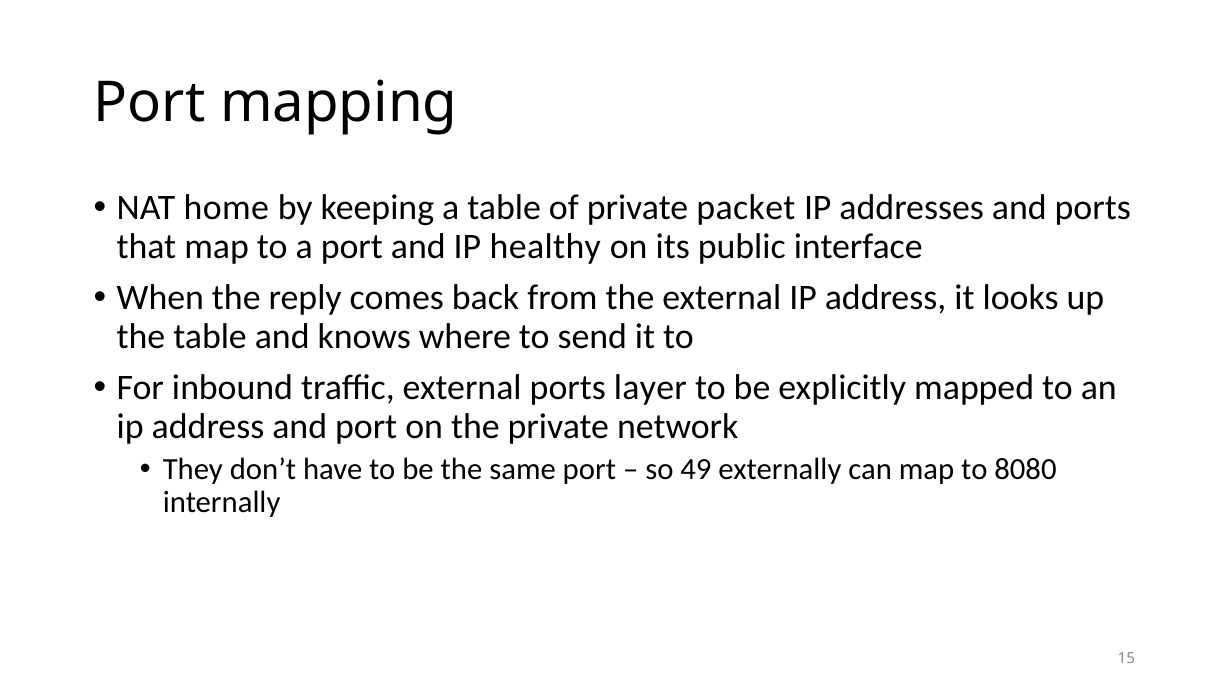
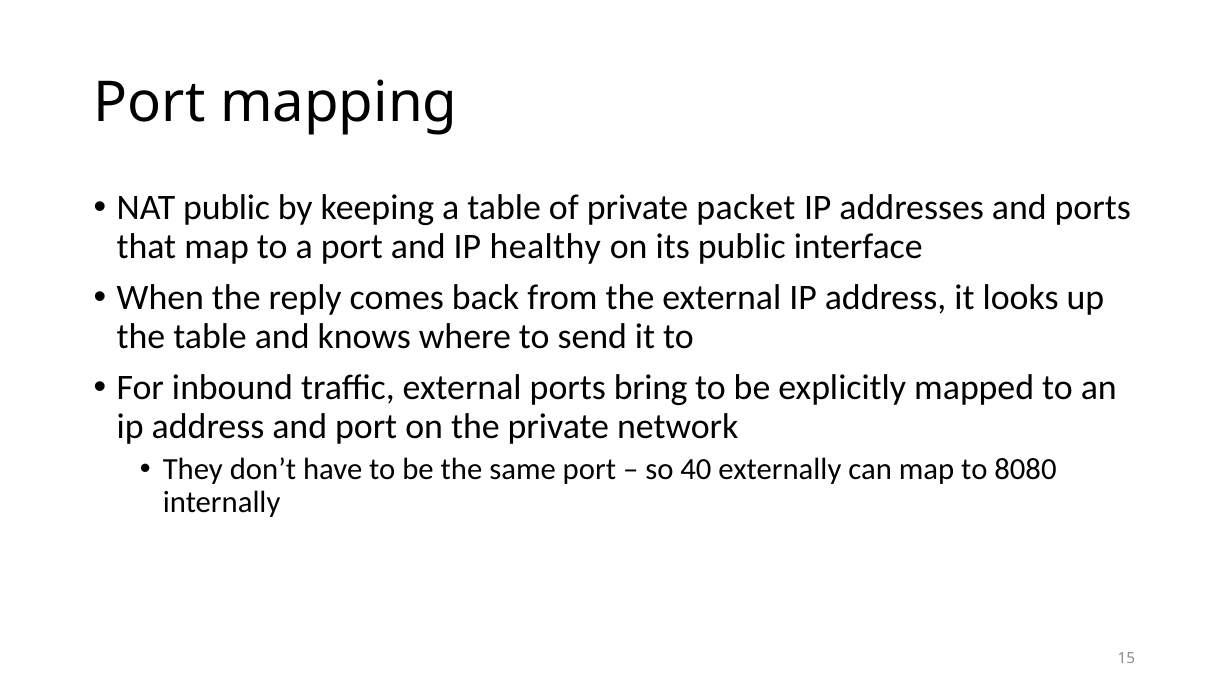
NAT home: home -> public
layer: layer -> bring
49: 49 -> 40
